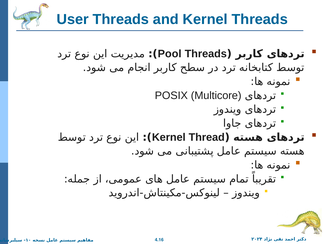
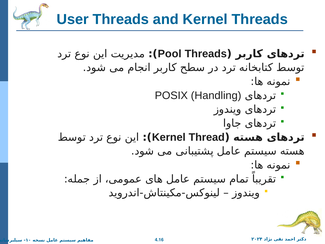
Multicore: Multicore -> Handling
